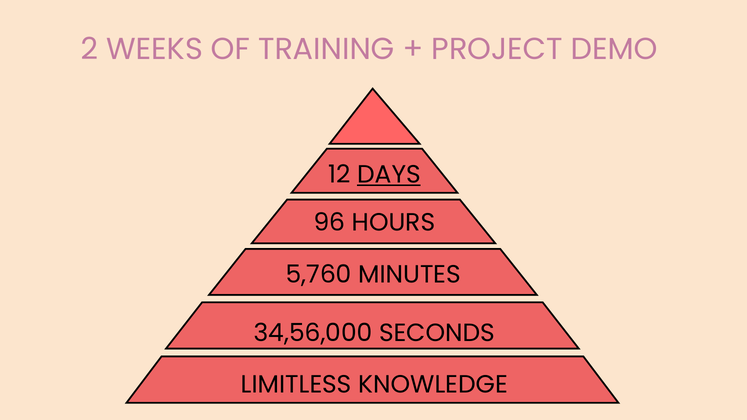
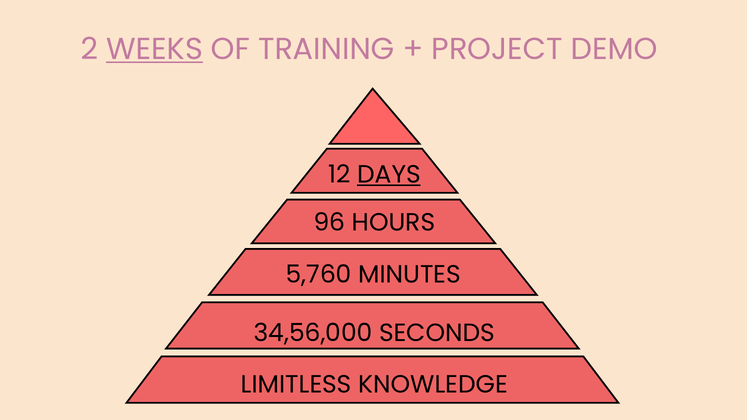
WEEKS underline: none -> present
